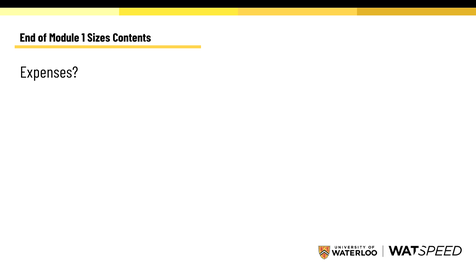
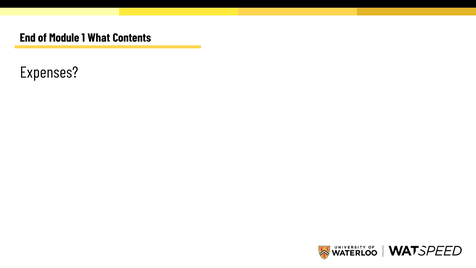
Sizes: Sizes -> What
